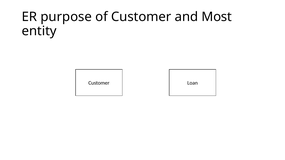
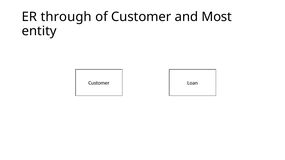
purpose: purpose -> through
